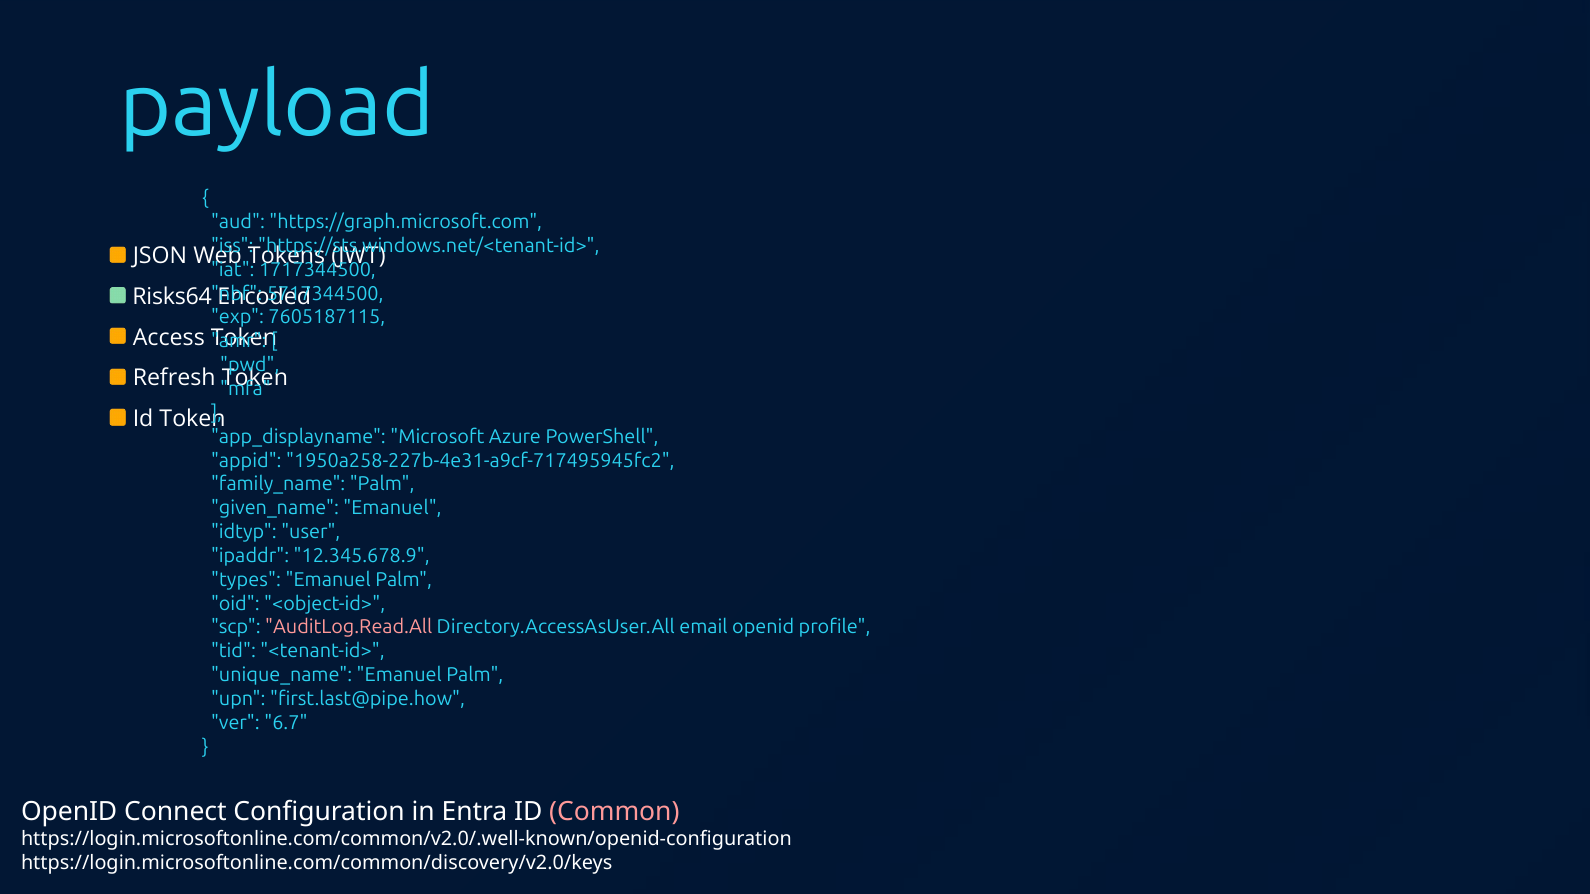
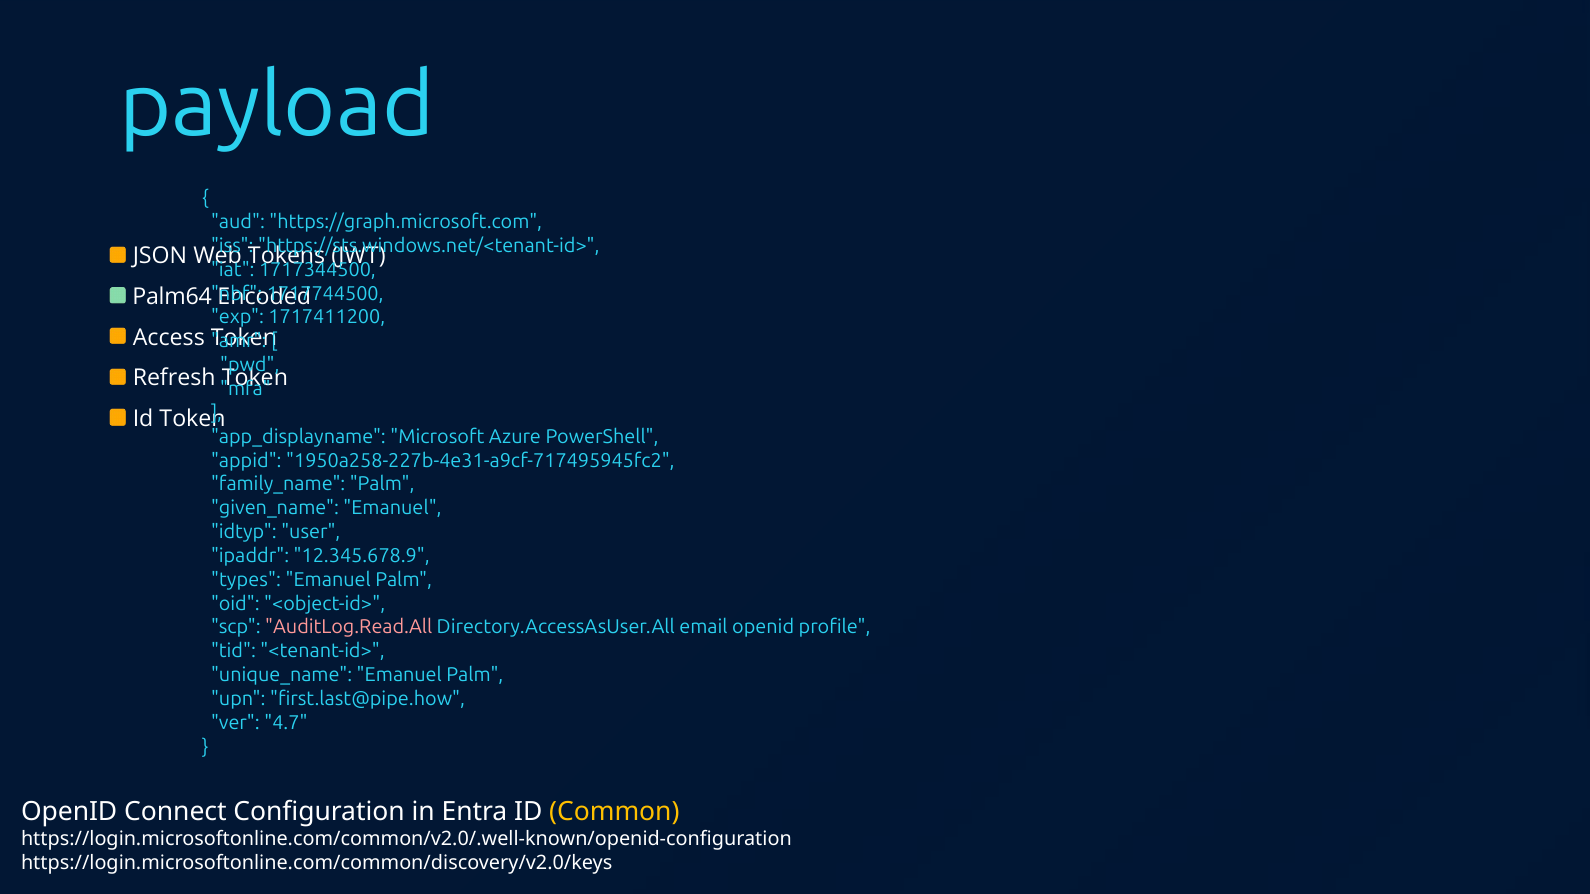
5717344500: 5717344500 -> 1717744500
Risks64: Risks64 -> Palm64
7605187115: 7605187115 -> 1717411200
6.7: 6.7 -> 4.7
Common colour: pink -> yellow
